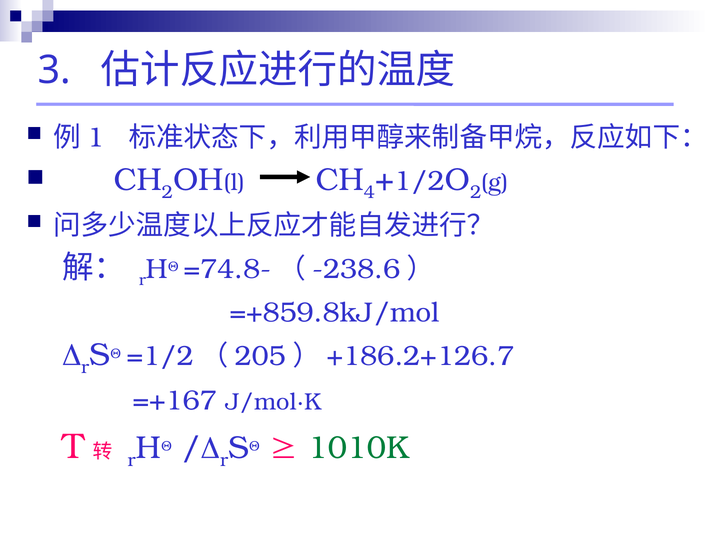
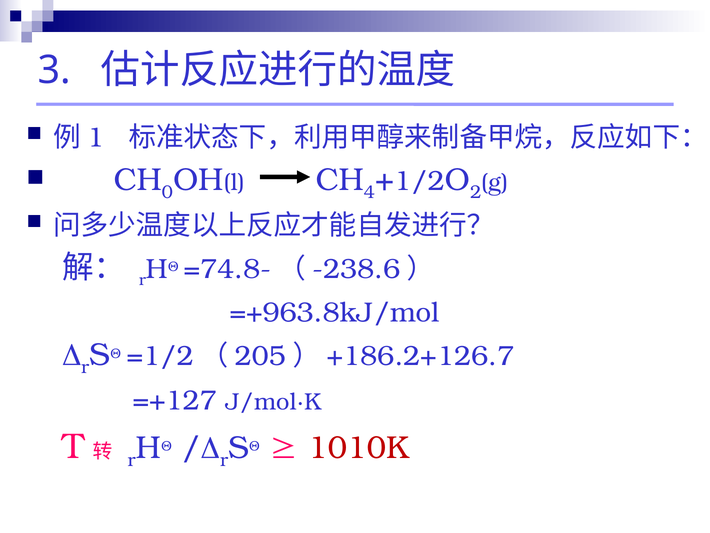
2 at (168, 192): 2 -> 0
=+859.8kJ/mol: =+859.8kJ/mol -> =+963.8kJ/mol
=+167: =+167 -> =+127
1010K colour: green -> red
